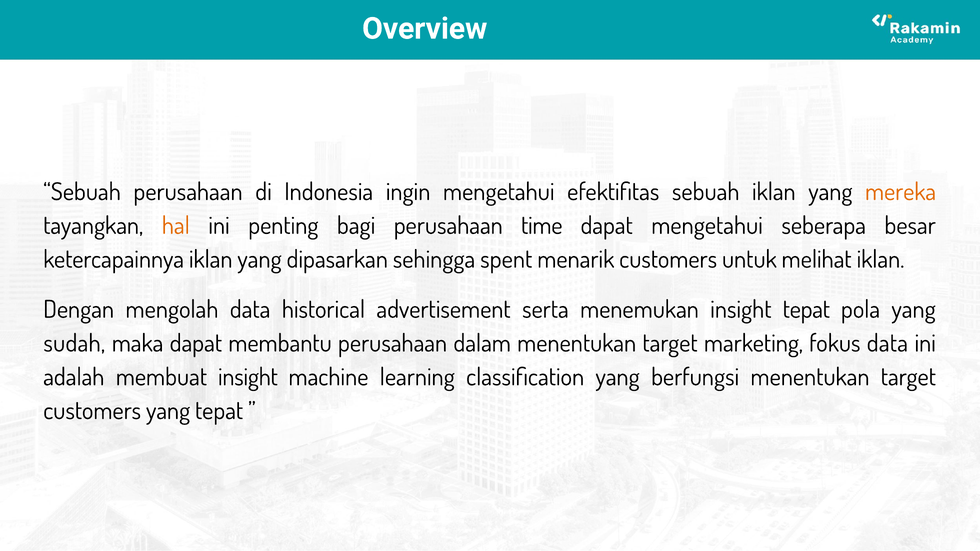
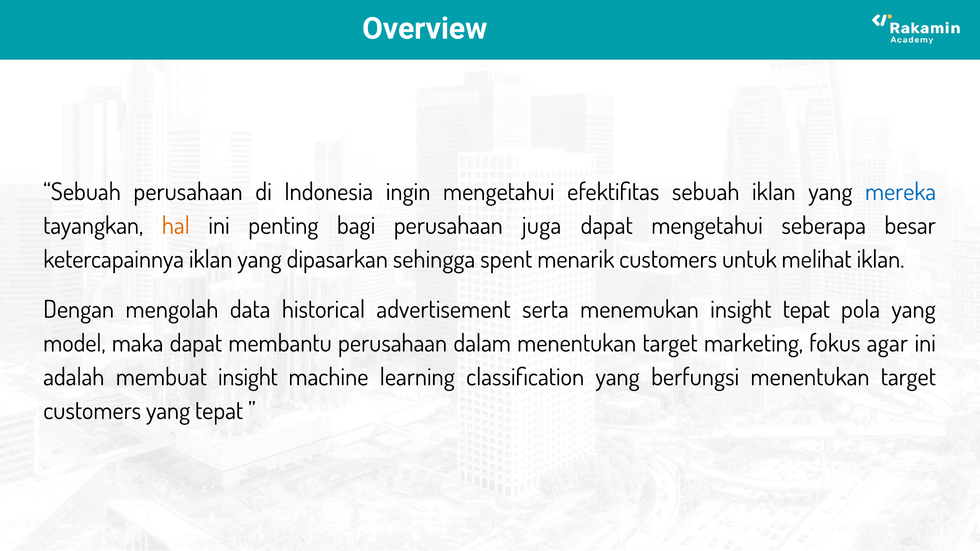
mereka colour: orange -> blue
time: time -> juga
sudah: sudah -> model
fokus data: data -> agar
